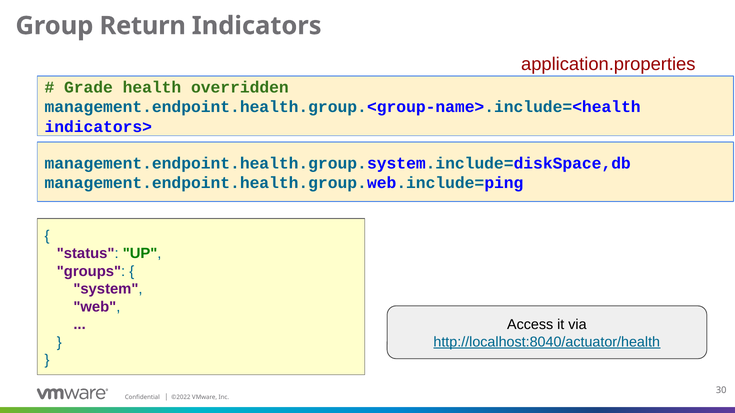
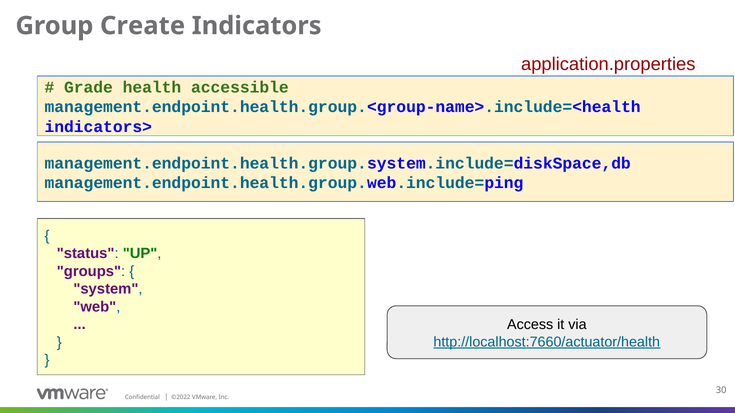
Return: Return -> Create
overridden: overridden -> accessible
http://localhost:8040/actuator/health: http://localhost:8040/actuator/health -> http://localhost:7660/actuator/health
